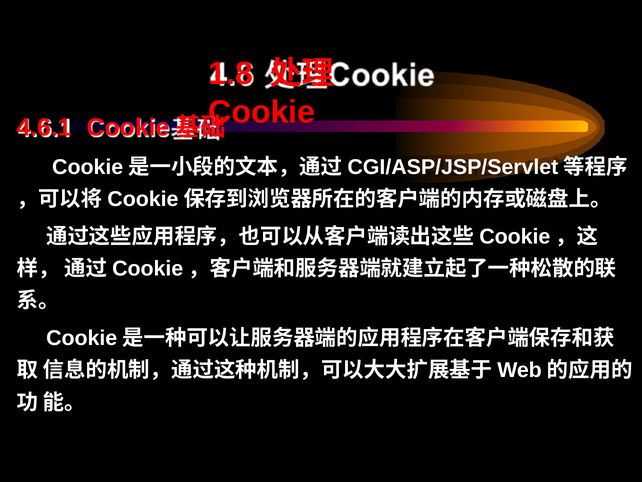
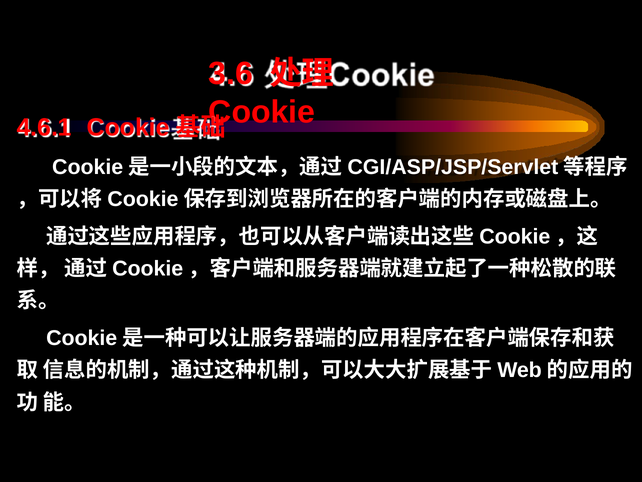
1.8: 1.8 -> 3.6
